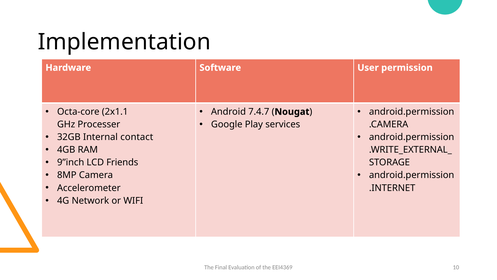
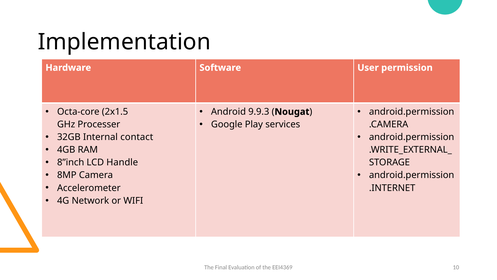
2x1.1: 2x1.1 -> 2x1.5
7.4.7: 7.4.7 -> 9.9.3
9”inch: 9”inch -> 8”inch
Friends: Friends -> Handle
